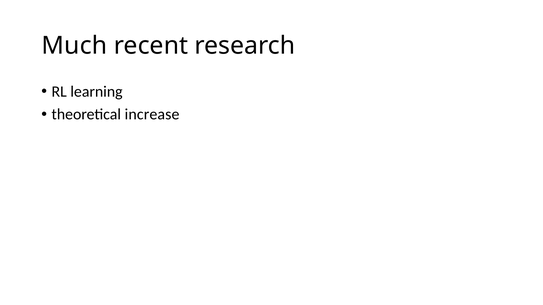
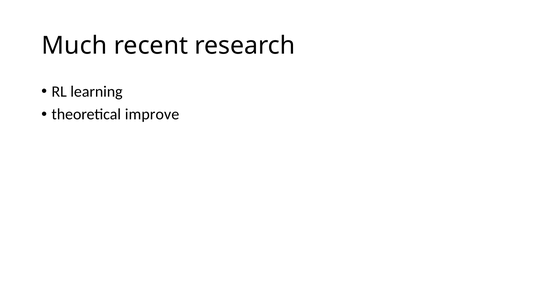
increase: increase -> improve
